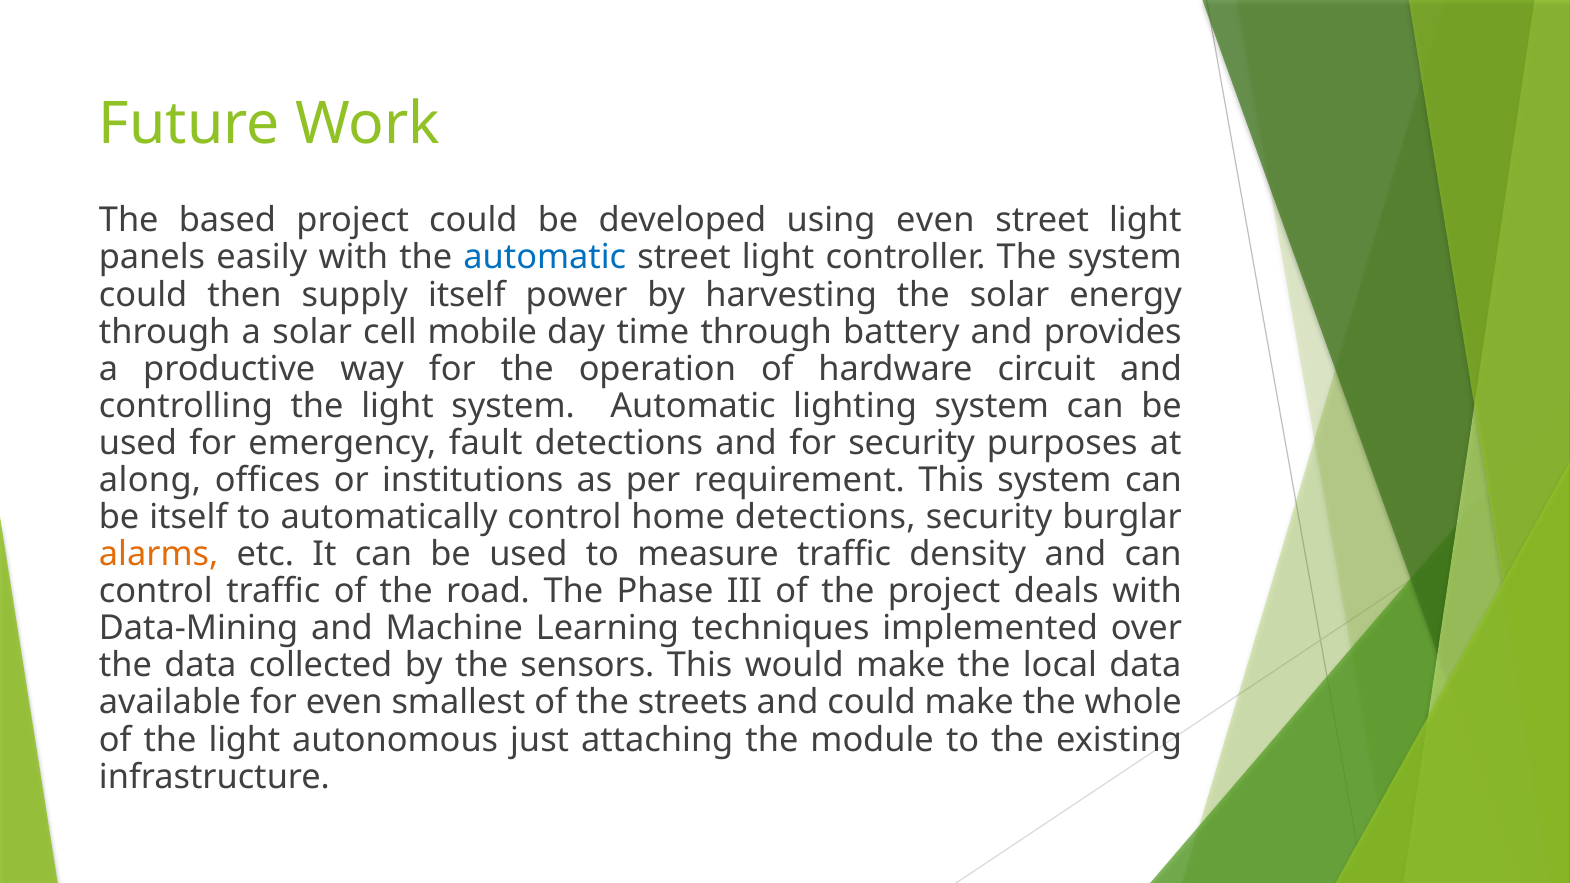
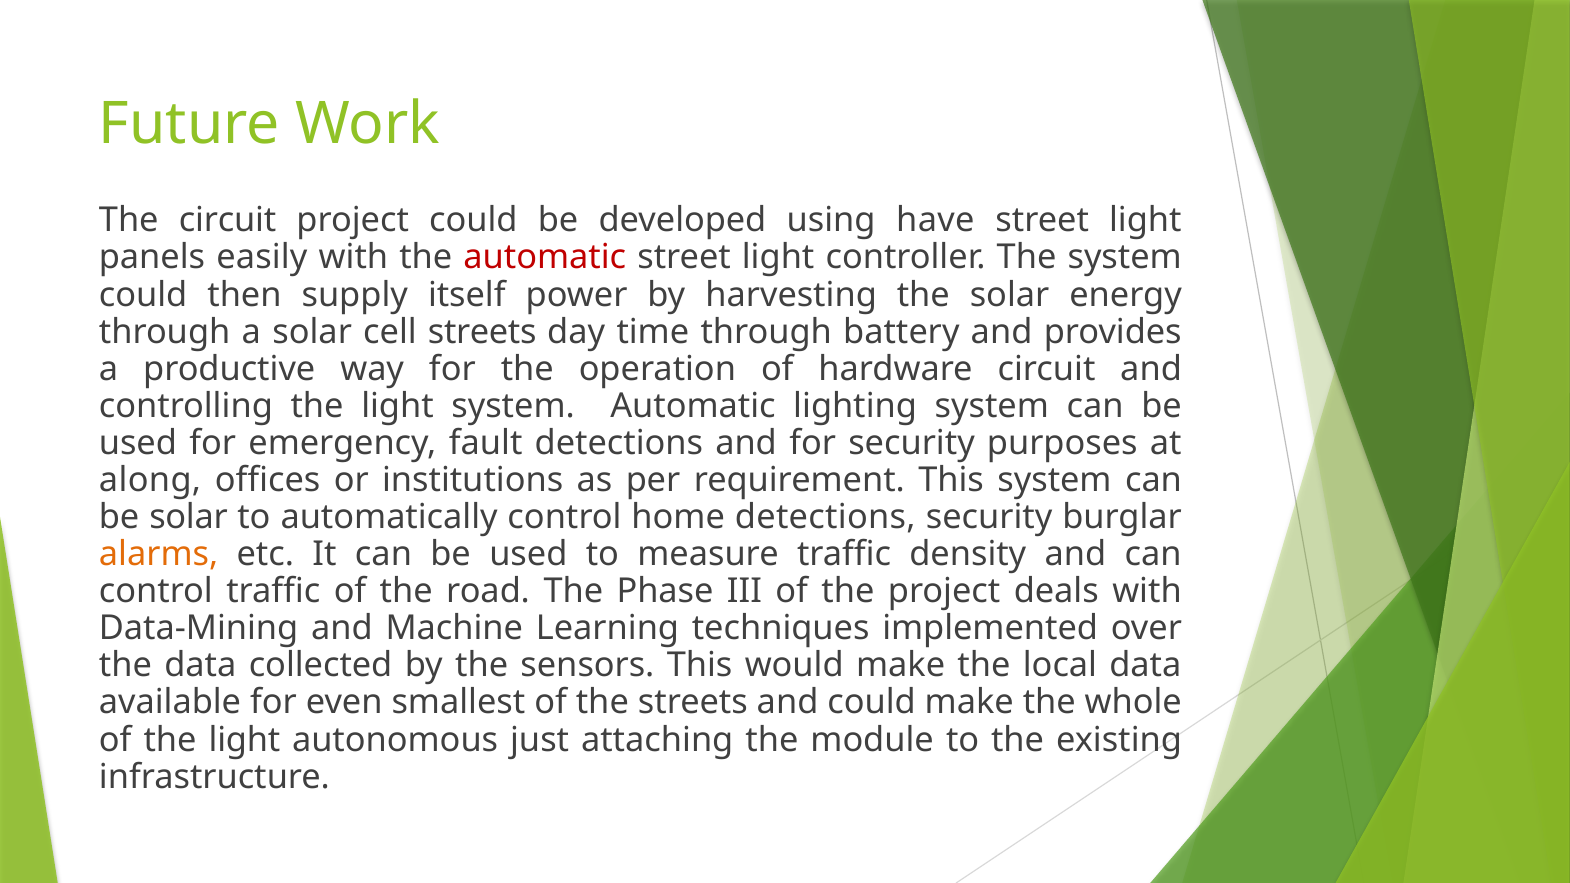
The based: based -> circuit
using even: even -> have
automatic at (545, 258) colour: blue -> red
cell mobile: mobile -> streets
be itself: itself -> solar
